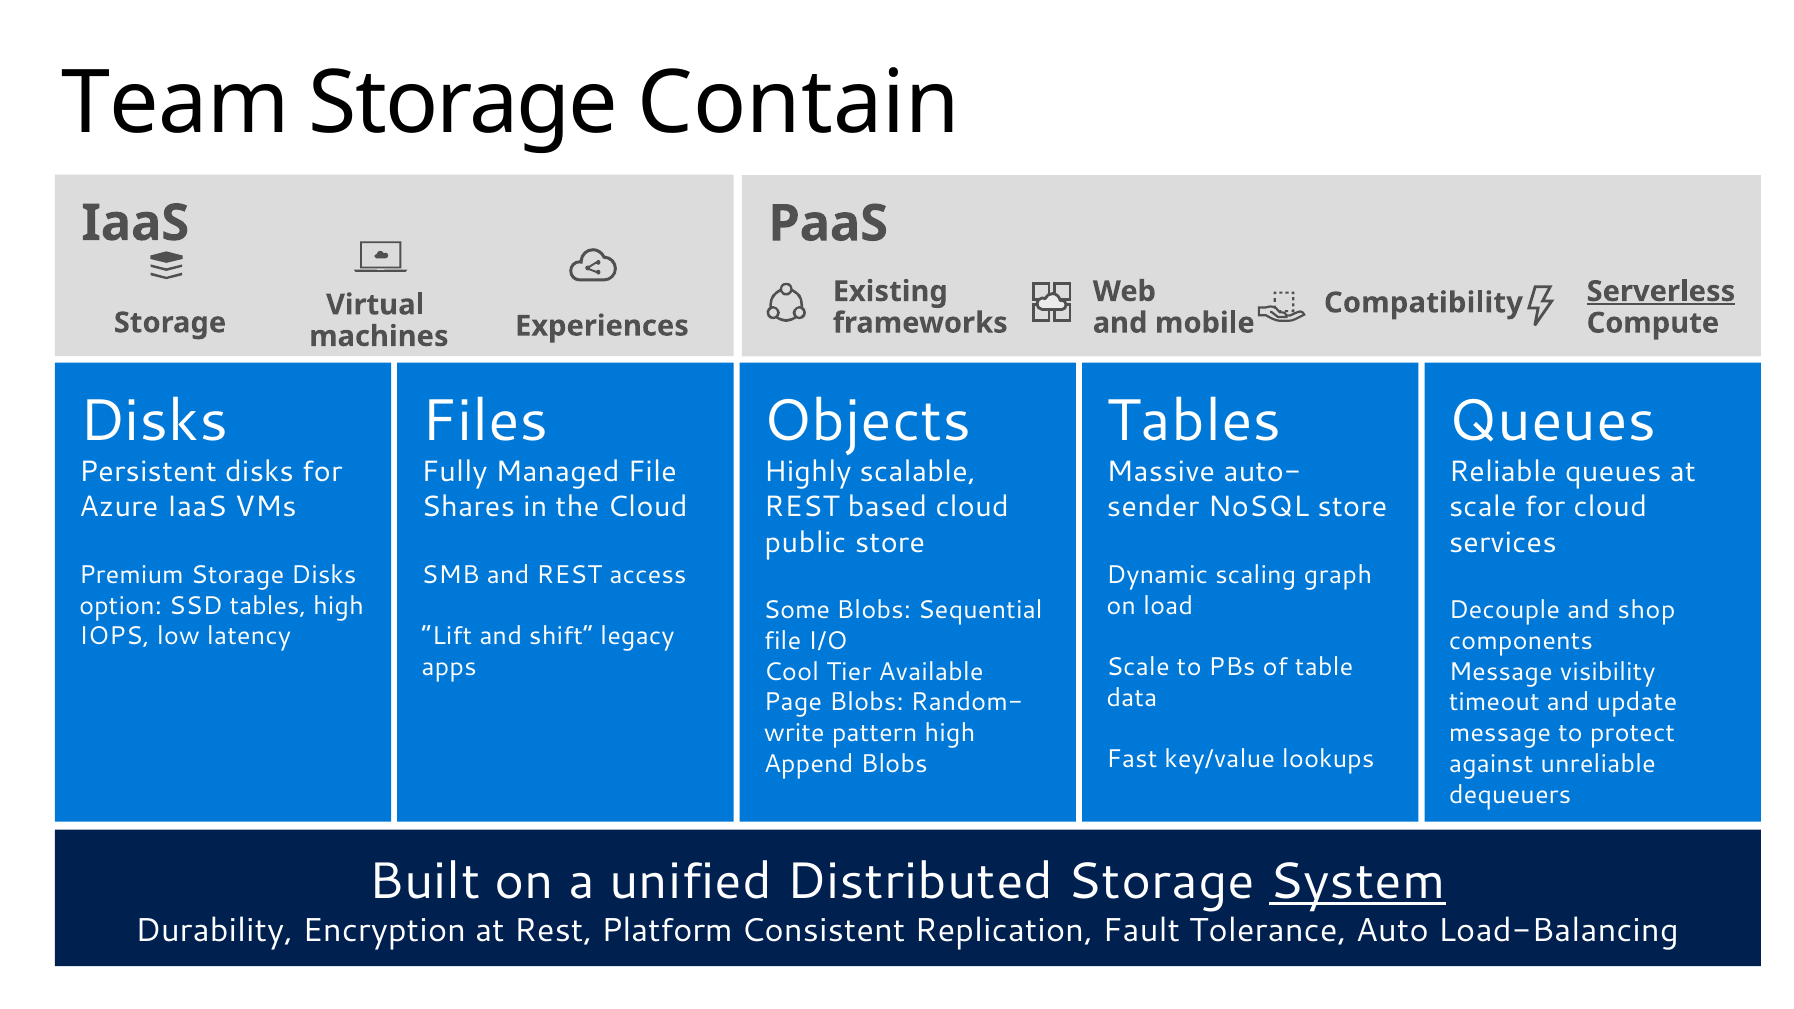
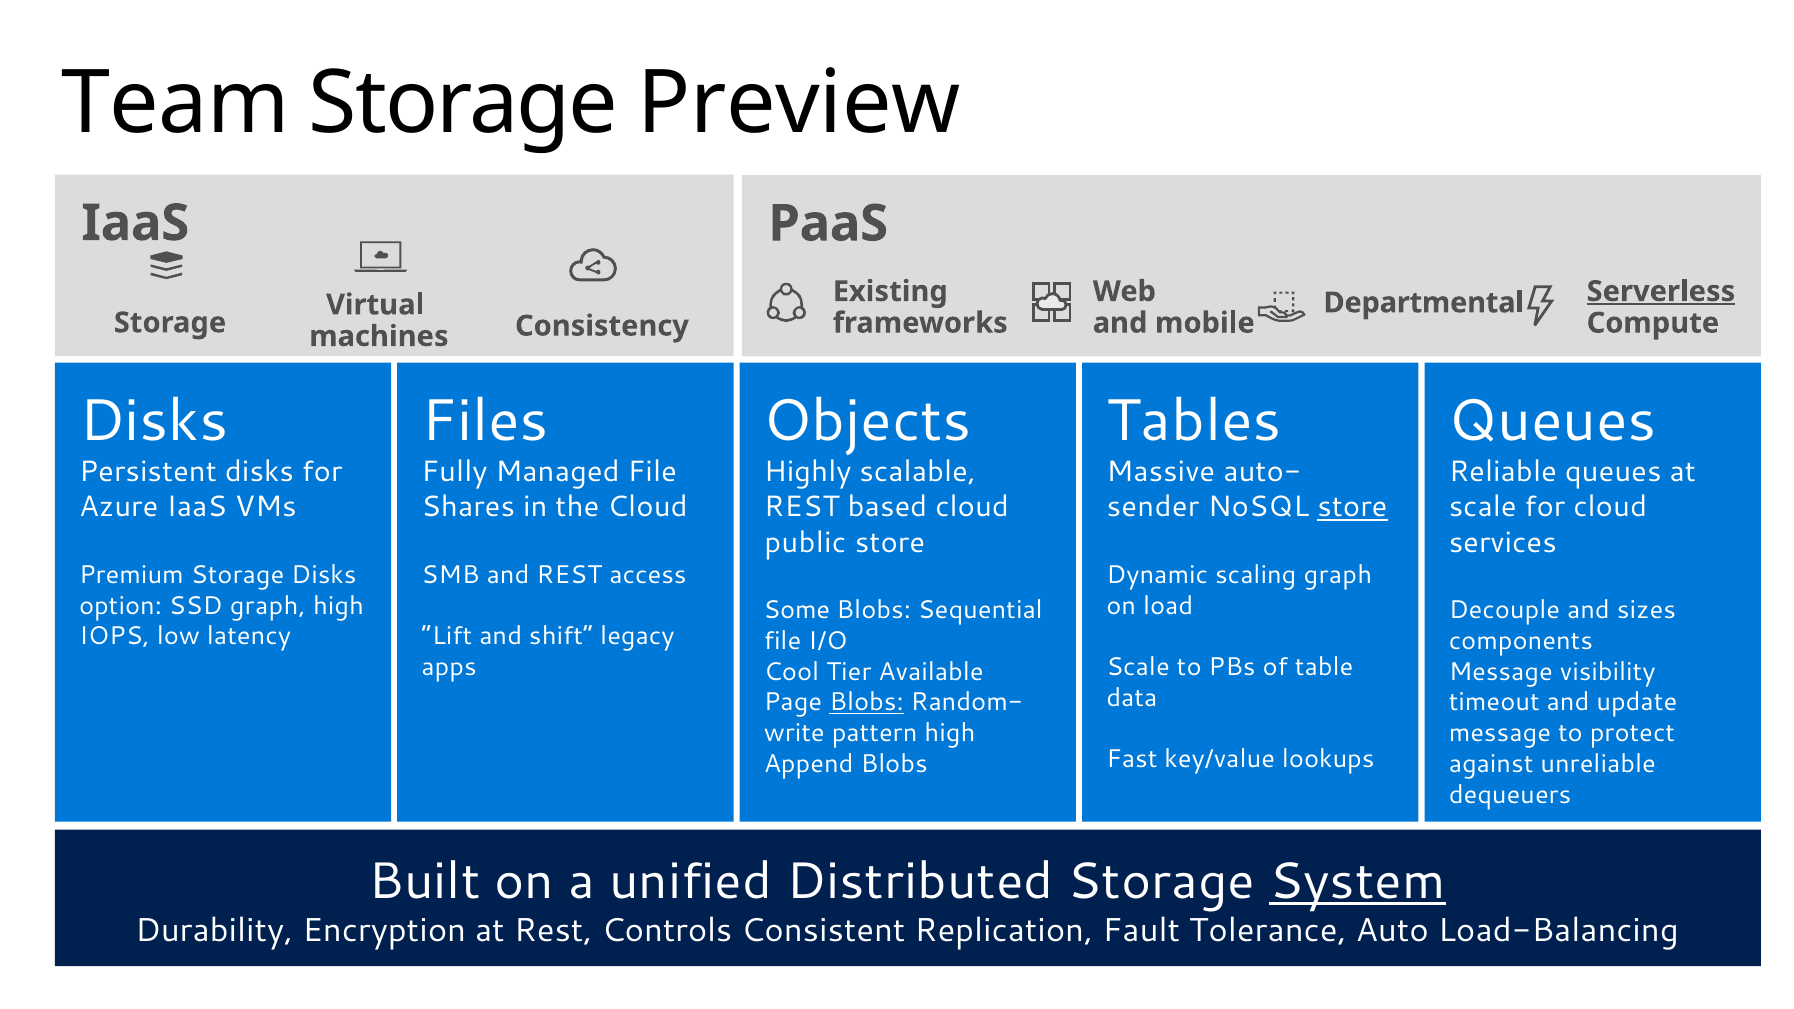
Contain: Contain -> Preview
Compatibility: Compatibility -> Departmental
Experiences: Experiences -> Consistency
store at (1352, 507) underline: none -> present
SSD tables: tables -> graph
shop: shop -> sizes
Blobs at (866, 702) underline: none -> present
Platform: Platform -> Controls
